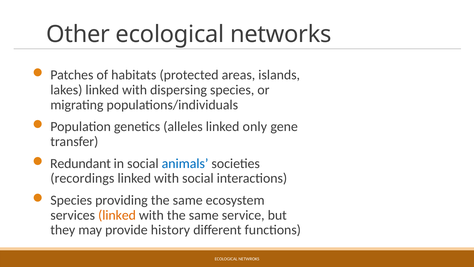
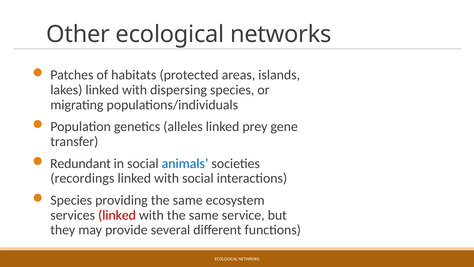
only: only -> prey
linked at (117, 215) colour: orange -> red
history: history -> several
